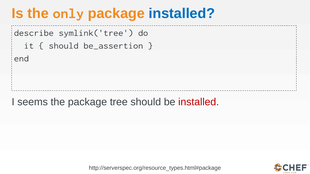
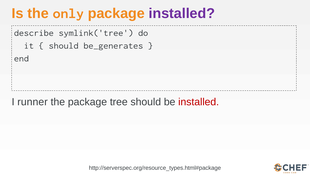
installed at (182, 13) colour: blue -> purple
be_assertion: be_assertion -> be_generates
seems: seems -> runner
